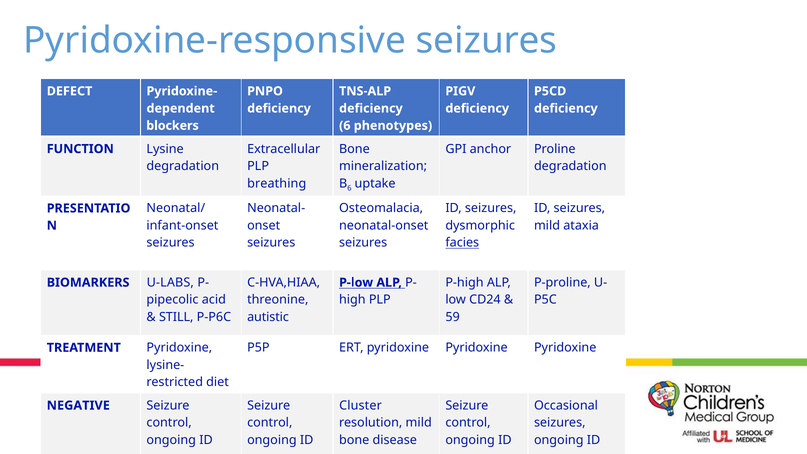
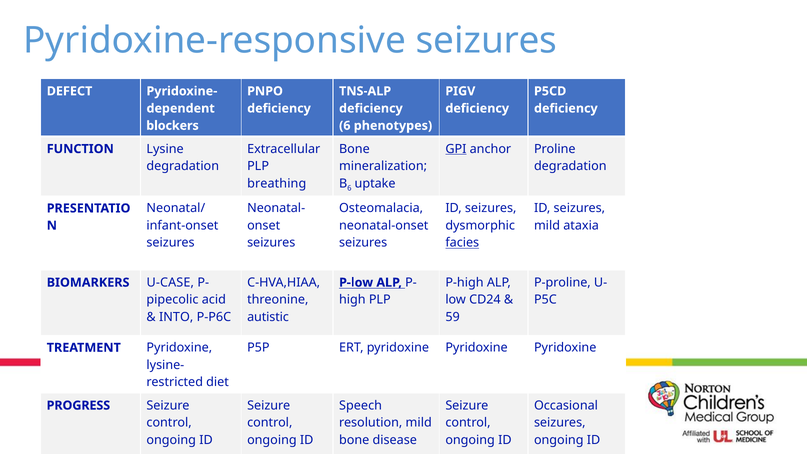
GPI underline: none -> present
U-LABS: U-LABS -> U-CASE
STILL: STILL -> INTO
Cluster: Cluster -> Speech
NEGATIVE: NEGATIVE -> PROGRESS
